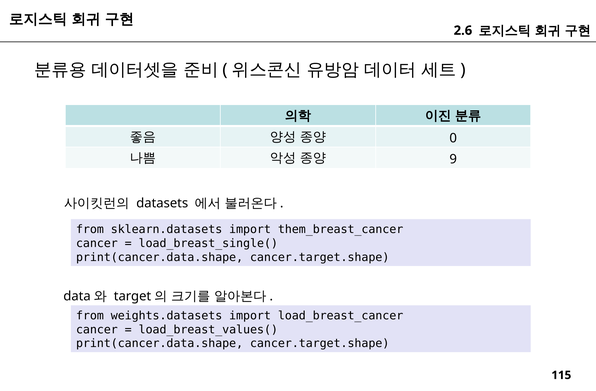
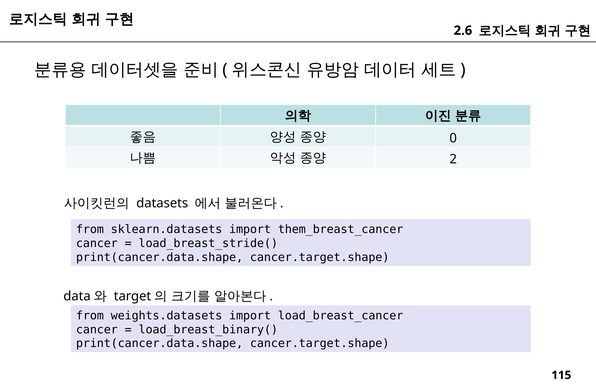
9: 9 -> 2
load_breast_single(: load_breast_single( -> load_breast_stride(
load_breast_values(: load_breast_values( -> load_breast_binary(
